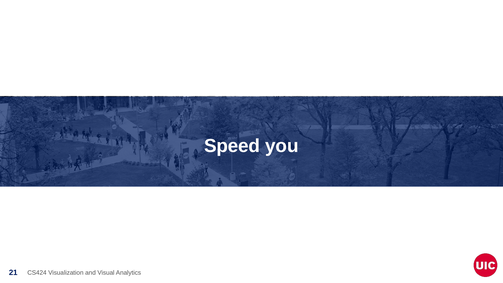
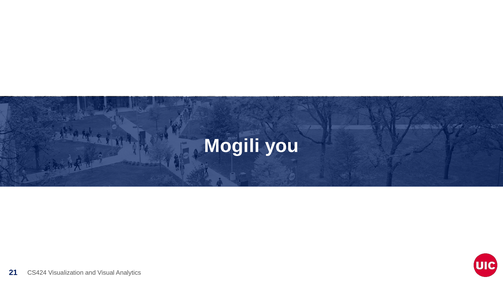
Speed: Speed -> Mogili
